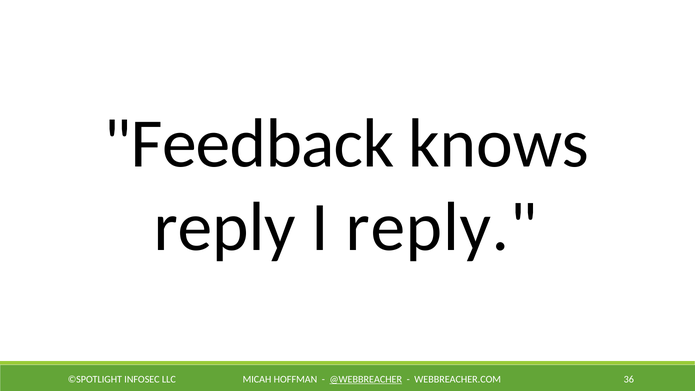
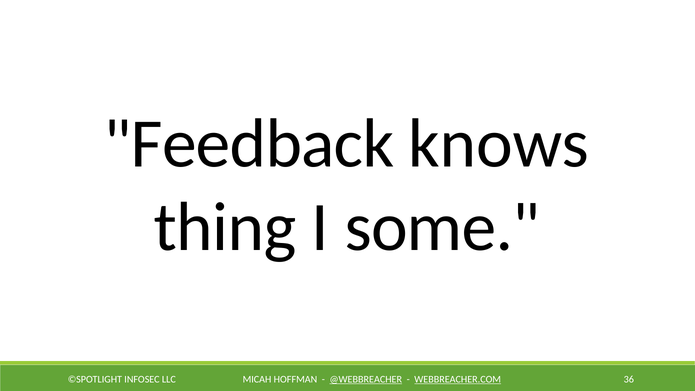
reply at (225, 227): reply -> thing
I reply: reply -> some
WEBBREACHER.COM underline: none -> present
